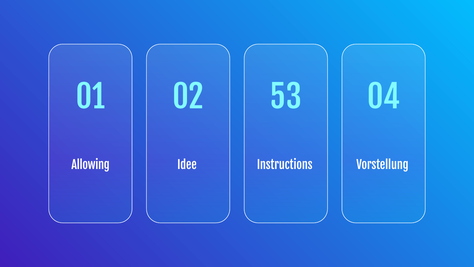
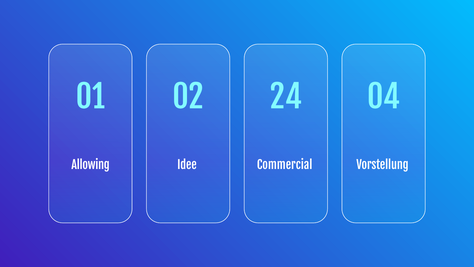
53: 53 -> 24
Instructions: Instructions -> Commercial
